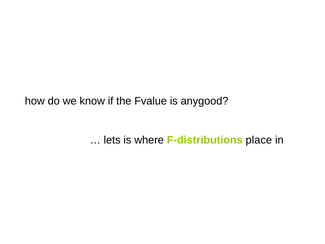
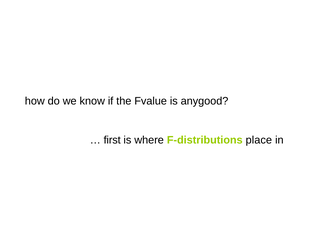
lets: lets -> first
